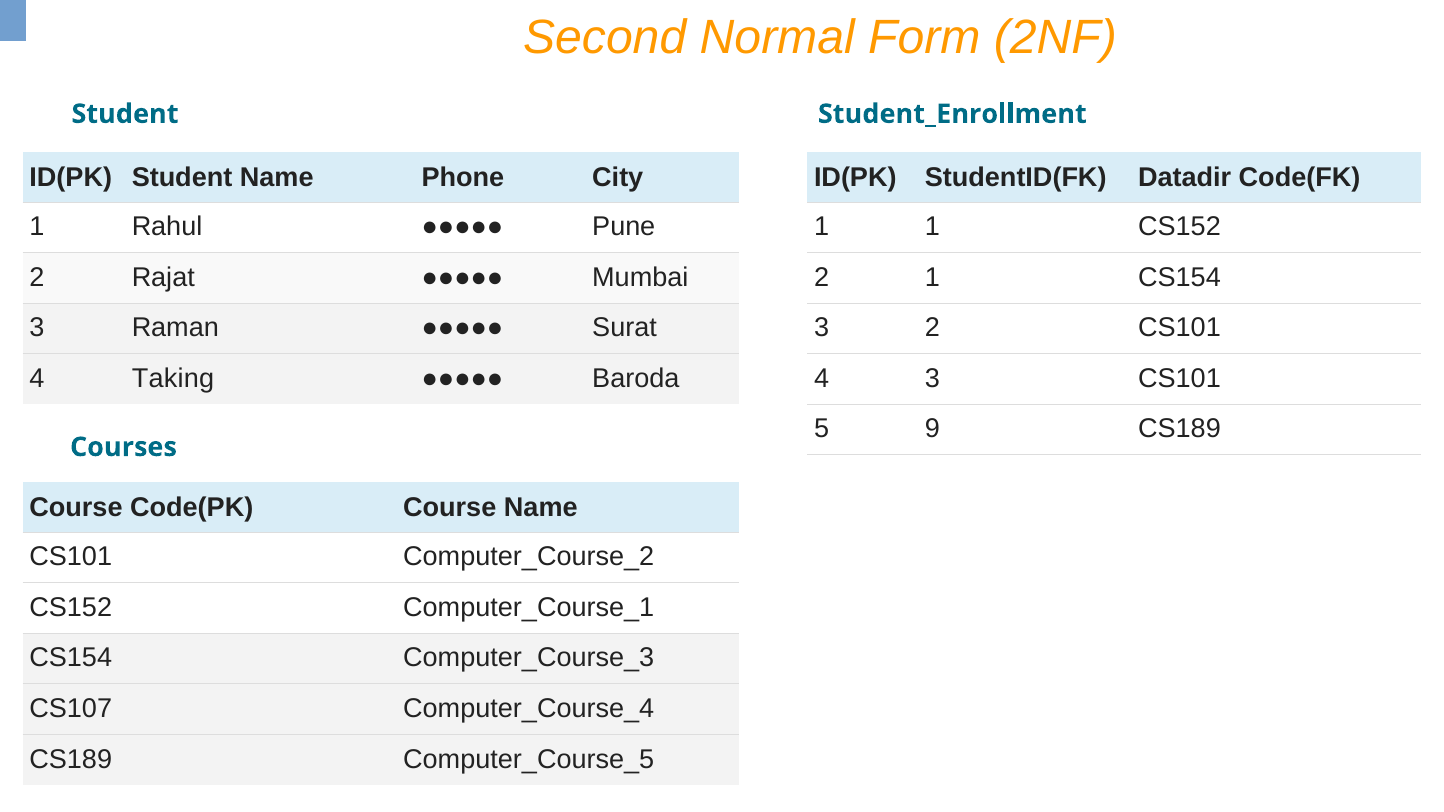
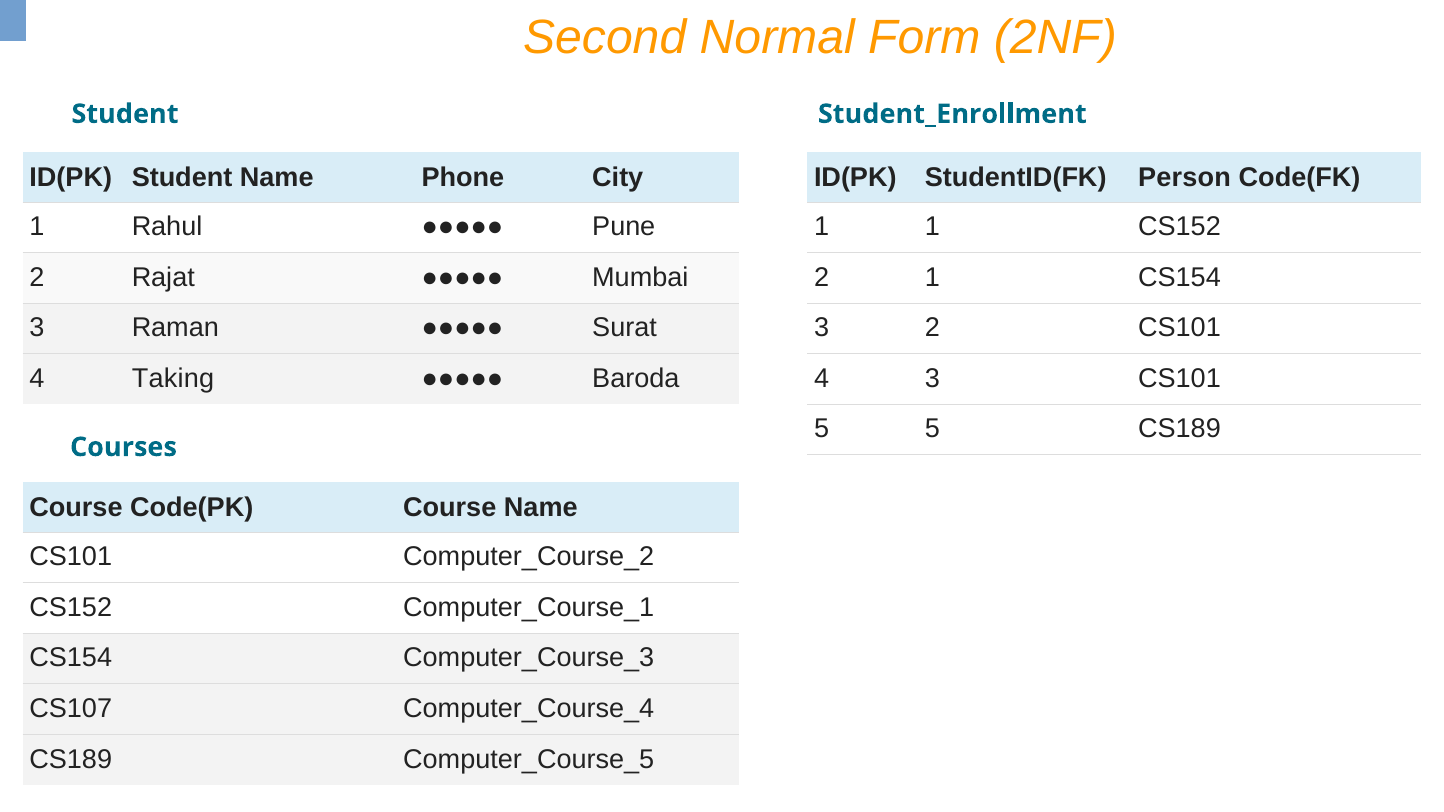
Datadir: Datadir -> Person
5 9: 9 -> 5
